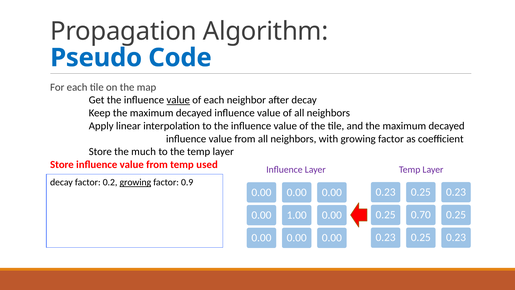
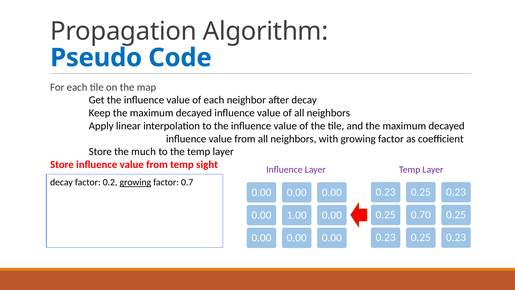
value at (178, 100) underline: present -> none
used: used -> sight
0.9: 0.9 -> 0.7
